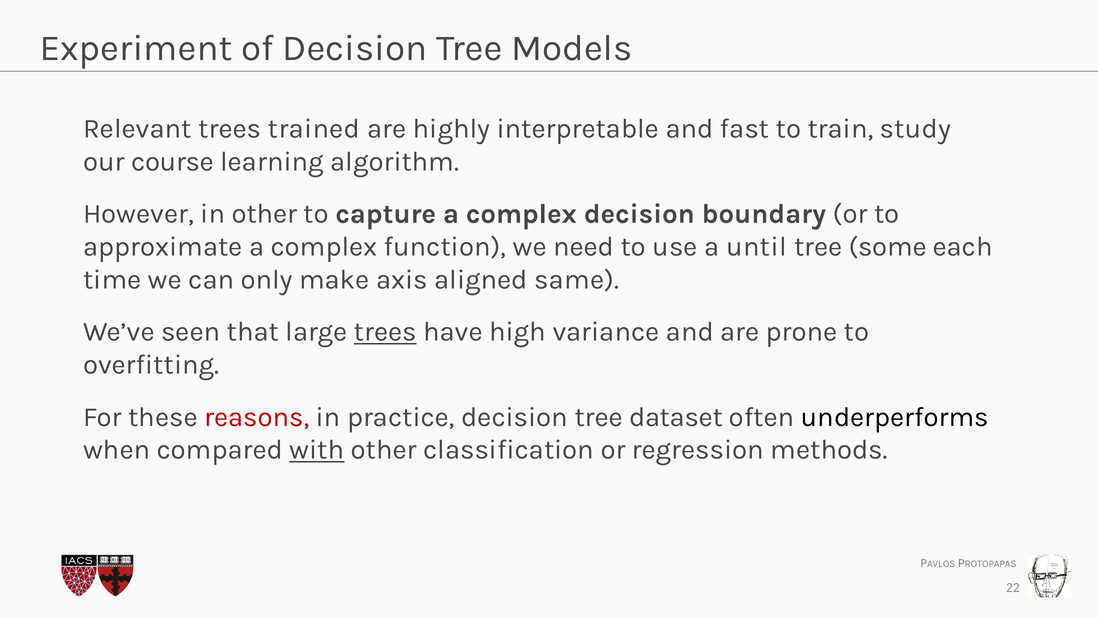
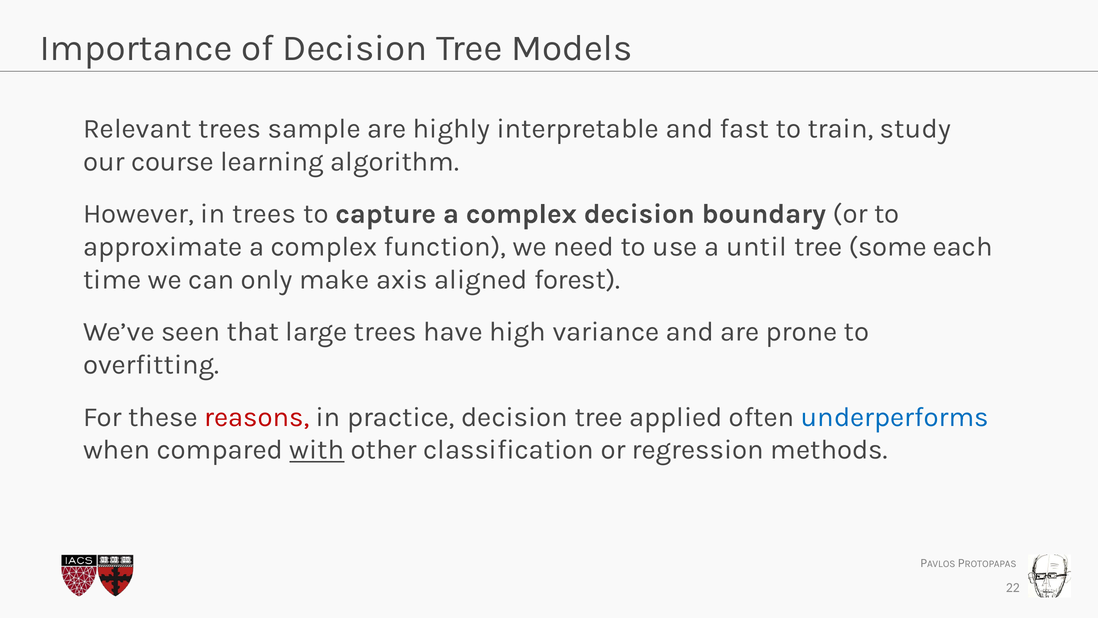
Experiment: Experiment -> Importance
trained: trained -> sample
in other: other -> trees
same: same -> forest
trees at (385, 332) underline: present -> none
dataset: dataset -> applied
underperforms colour: black -> blue
